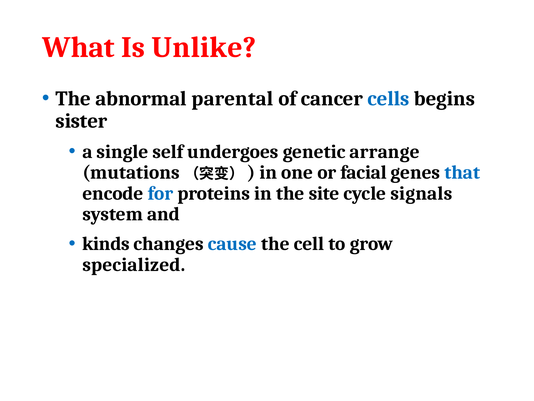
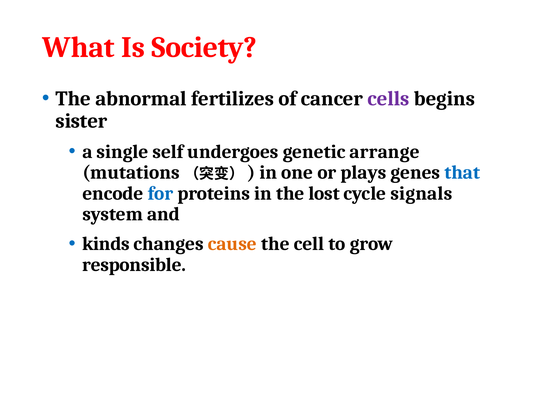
Unlike: Unlike -> Society
parental: parental -> fertilizes
cells colour: blue -> purple
facial: facial -> plays
site: site -> lost
cause colour: blue -> orange
specialized: specialized -> responsible
